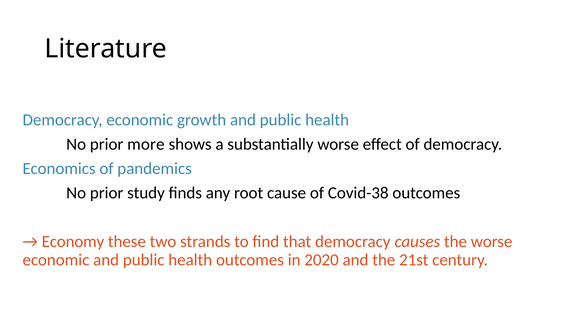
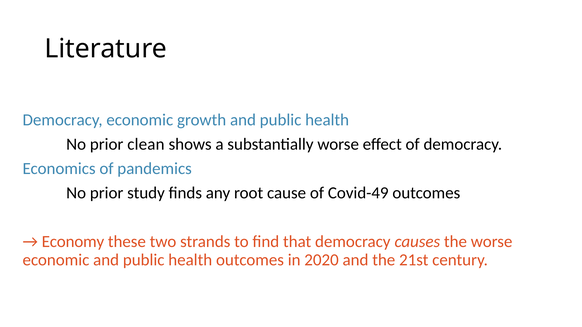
more: more -> clean
Covid-38: Covid-38 -> Covid-49
